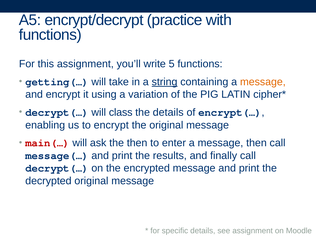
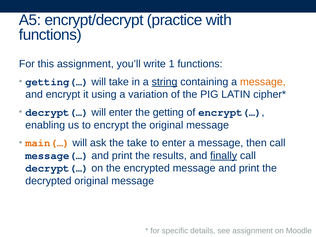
5: 5 -> 1
will class: class -> enter
the details: details -> getting
main(… colour: red -> orange
the then: then -> take
finally underline: none -> present
